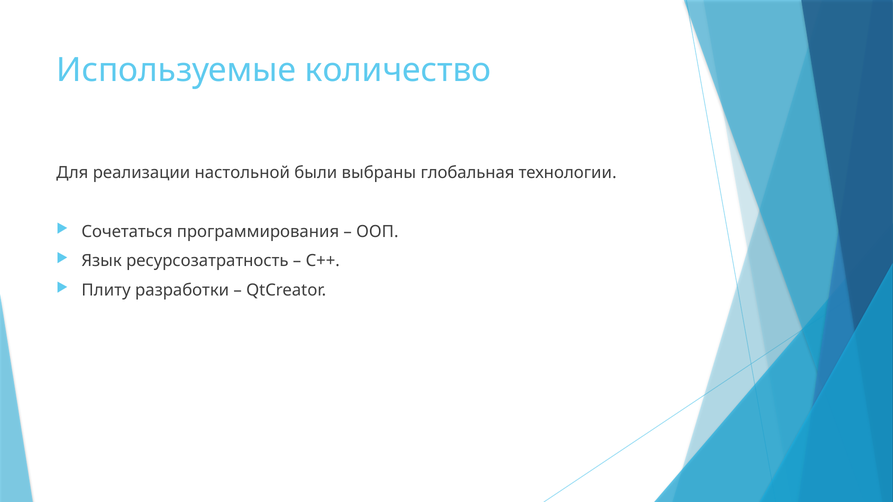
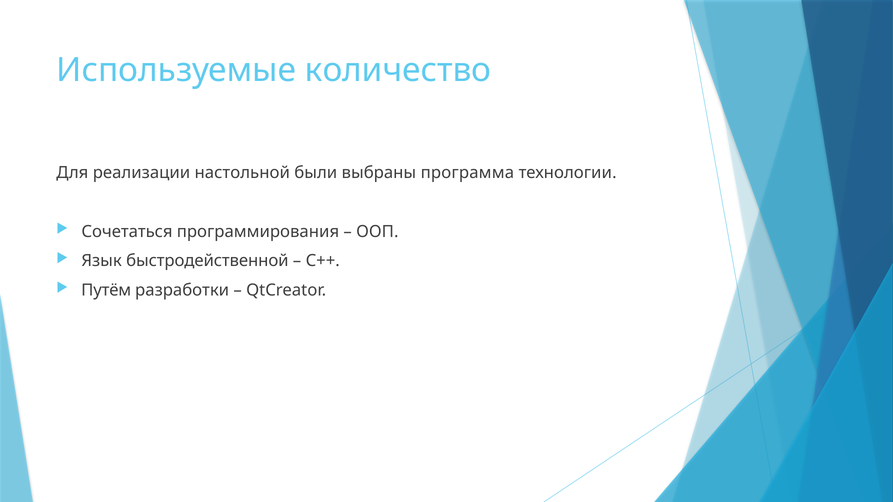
глобальная: глобальная -> программа
ресурсозатратность: ресурсозатратность -> быстродейственной
Плиту: Плиту -> Путём
